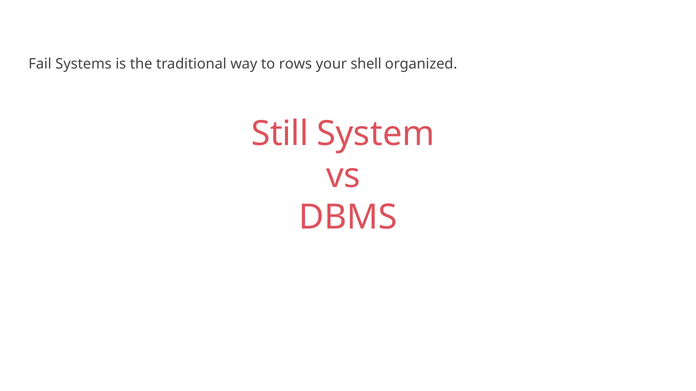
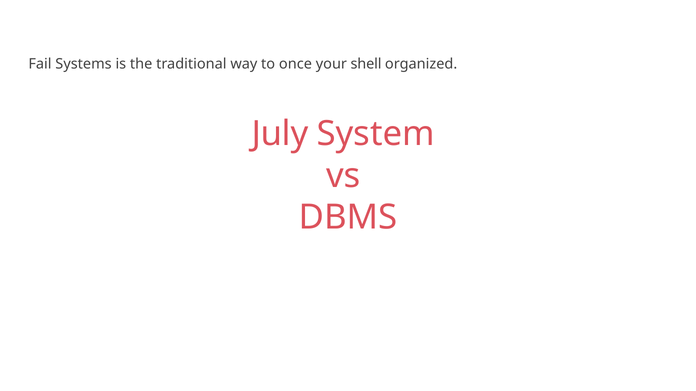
rows: rows -> once
Still: Still -> July
